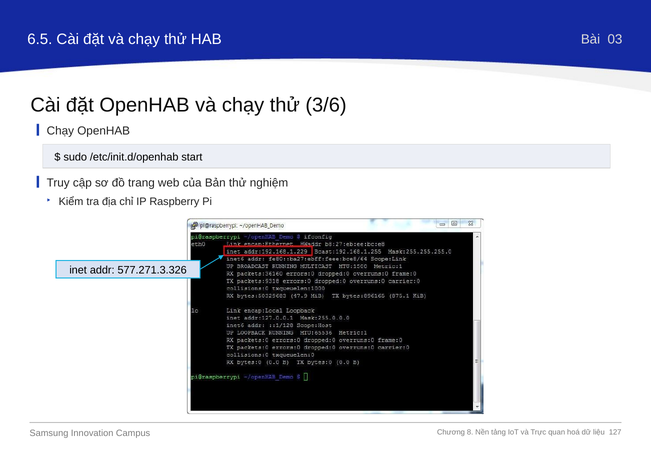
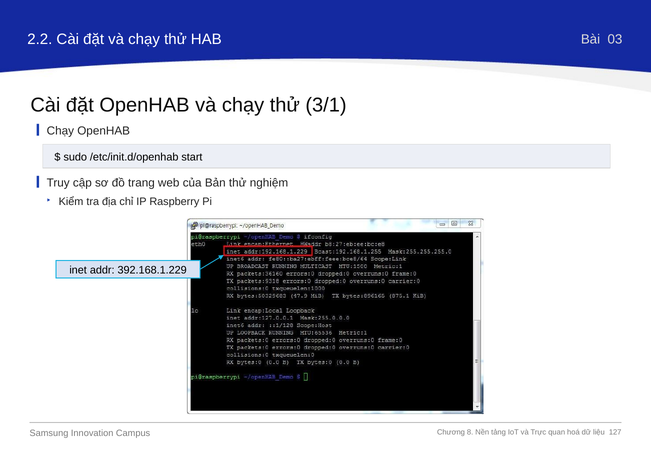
6.5: 6.5 -> 2.2
3/6: 3/6 -> 3/1
577.271.3.326: 577.271.3.326 -> 392.168.1.229
